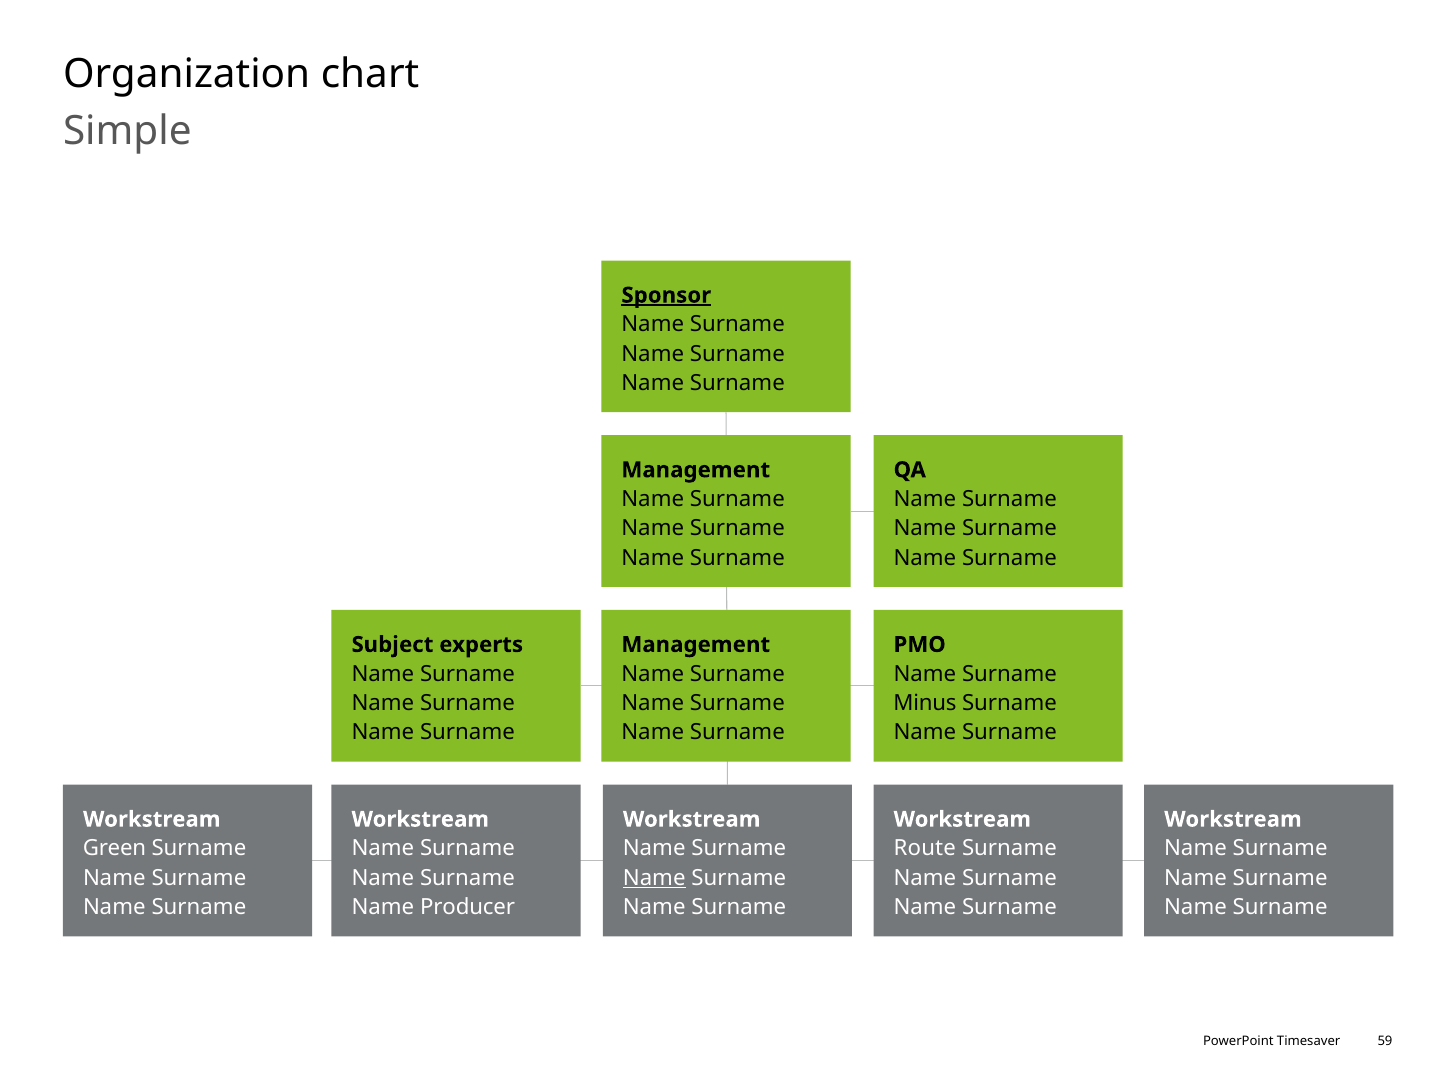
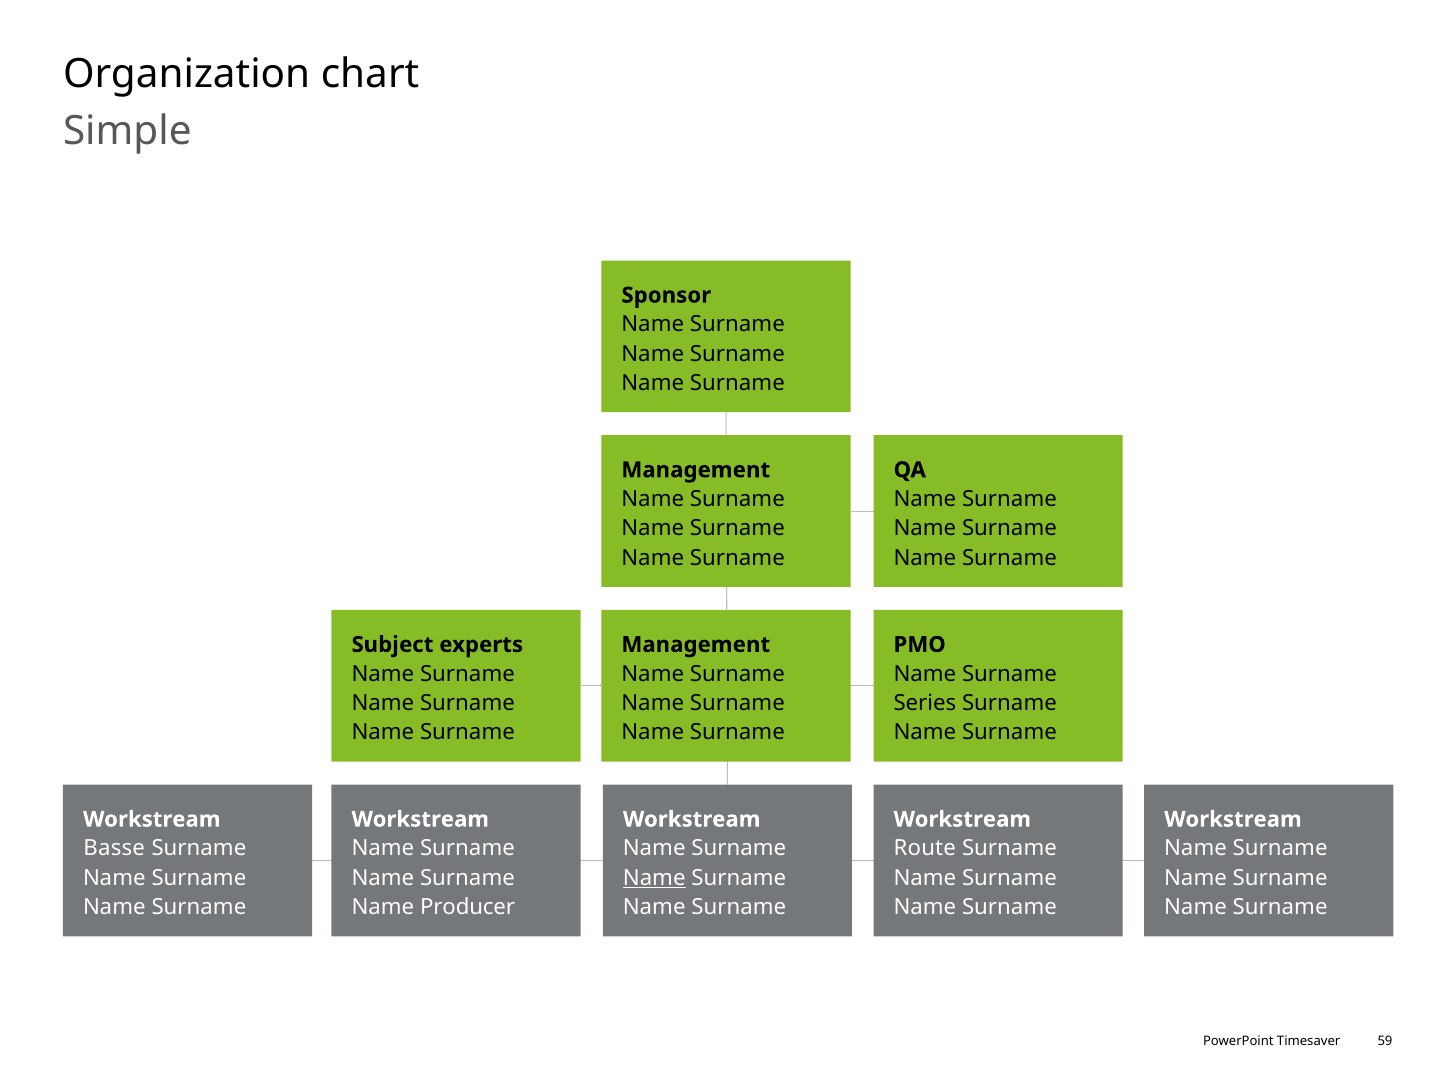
Sponsor underline: present -> none
Minus: Minus -> Series
Green: Green -> Basse
